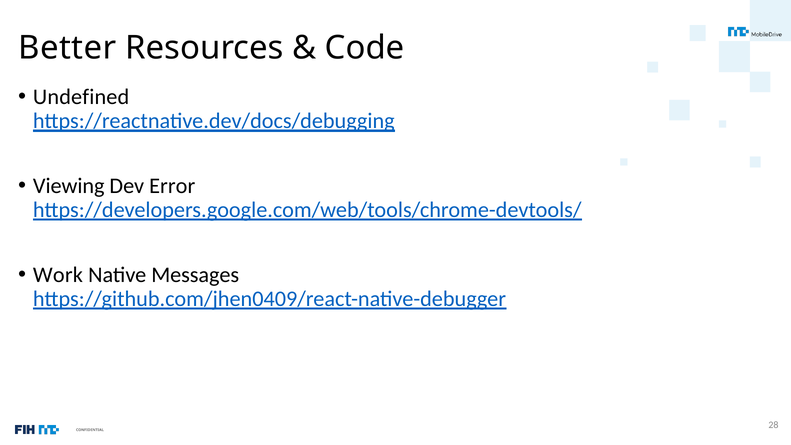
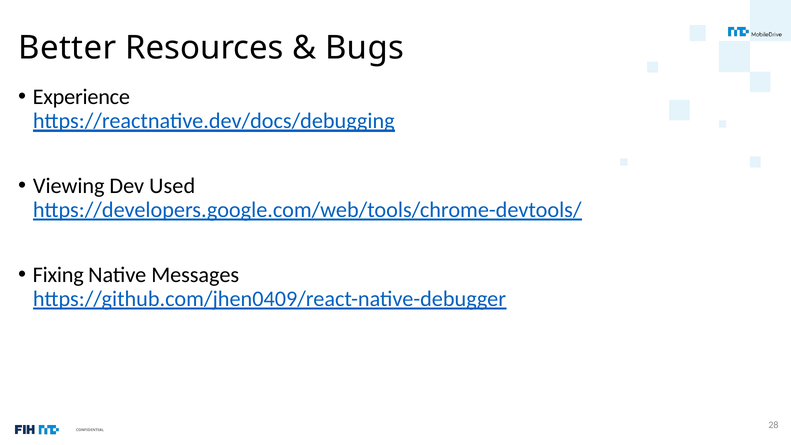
Code: Code -> Bugs
Undefined: Undefined -> Experience
Error: Error -> Used
Work: Work -> Fixing
